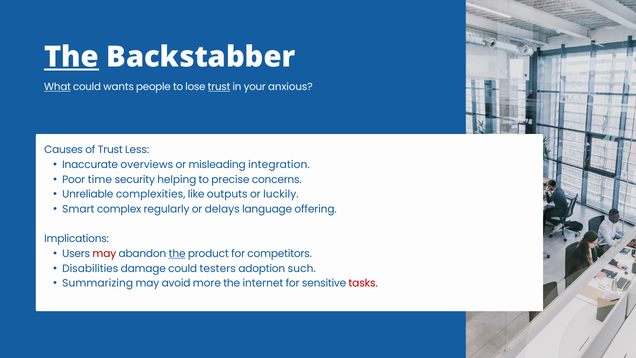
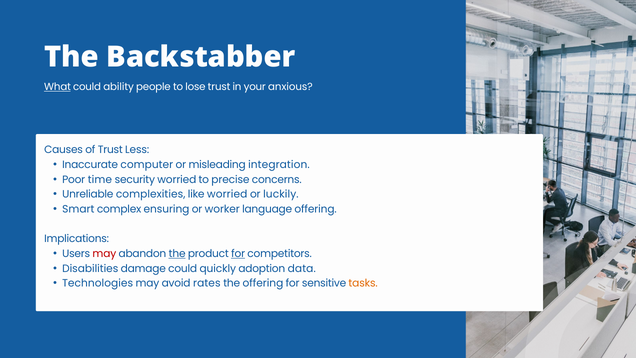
The at (72, 57) underline: present -> none
wants: wants -> ability
trust at (219, 87) underline: present -> none
overviews: overviews -> computer
security helping: helping -> worried
like outputs: outputs -> worried
regularly: regularly -> ensuring
delays: delays -> worker
for at (238, 254) underline: none -> present
testers: testers -> quickly
such: such -> data
Summarizing: Summarizing -> Technologies
more: more -> rates
the internet: internet -> offering
tasks colour: red -> orange
